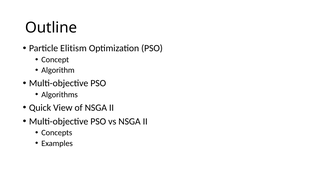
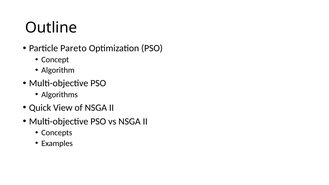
Elitism: Elitism -> Pareto
